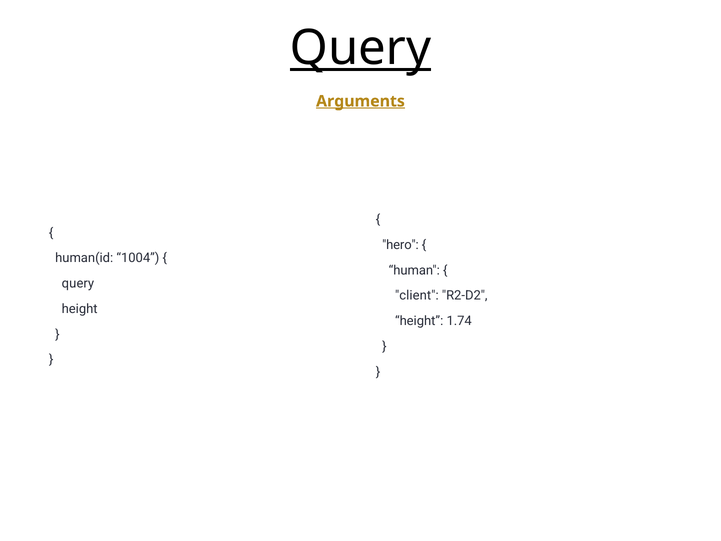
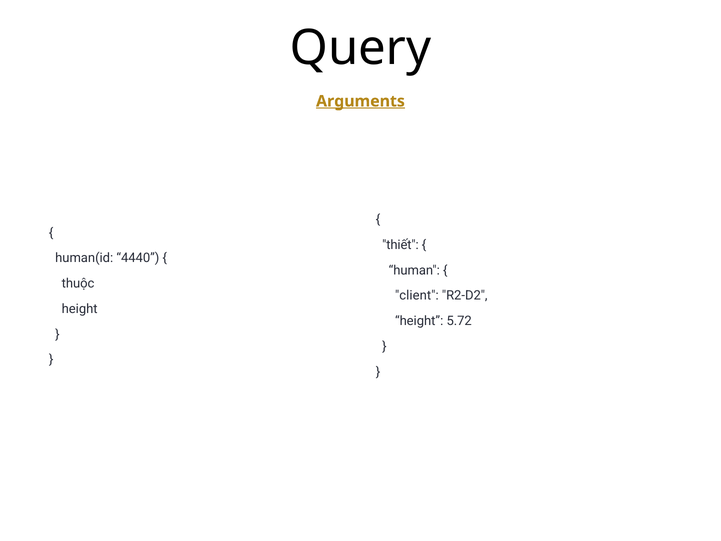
Query at (361, 48) underline: present -> none
hero: hero -> thiết
1004: 1004 -> 4440
query at (78, 283): query -> thuộc
1.74: 1.74 -> 5.72
